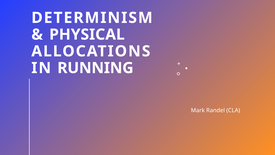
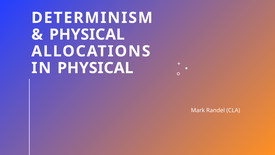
IN RUNNING: RUNNING -> PHYSICAL
